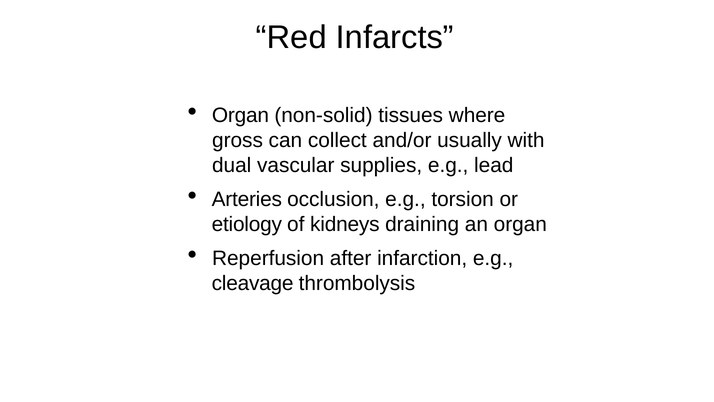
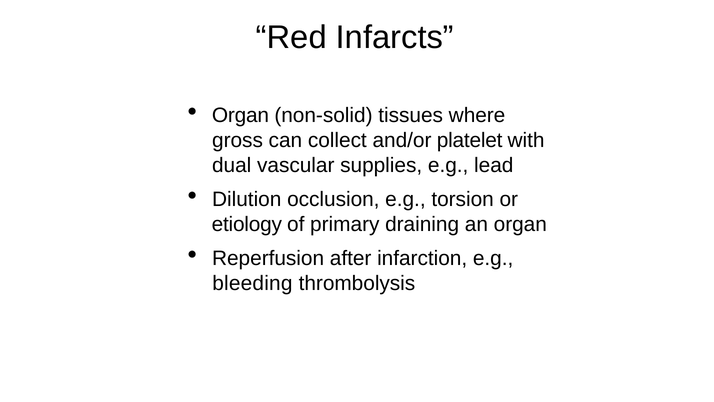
usually: usually -> platelet
Arteries: Arteries -> Dilution
kidneys: kidneys -> primary
cleavage: cleavage -> bleeding
